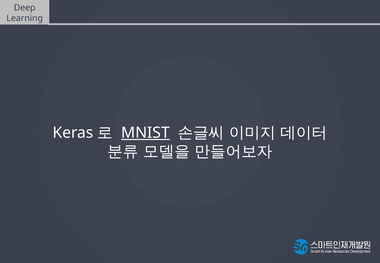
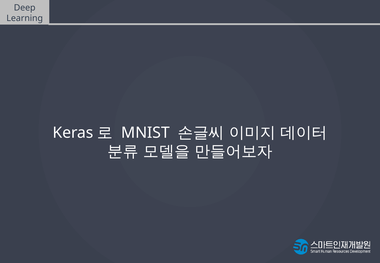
MNIST underline: present -> none
